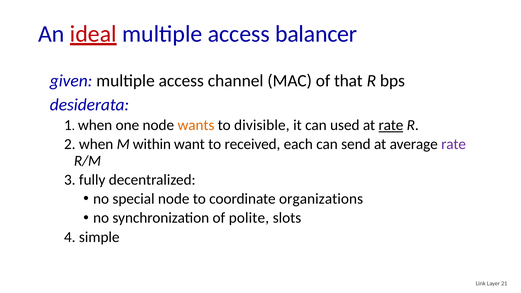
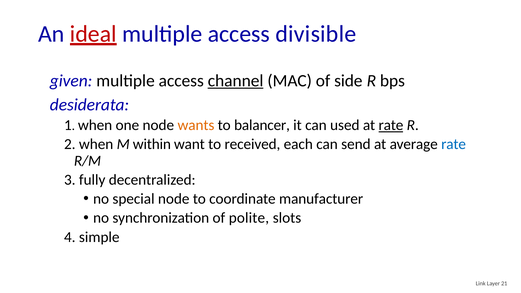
balancer: balancer -> divisible
channel underline: none -> present
that: that -> side
divisible: divisible -> balancer
rate at (454, 144) colour: purple -> blue
organizations: organizations -> manufacturer
